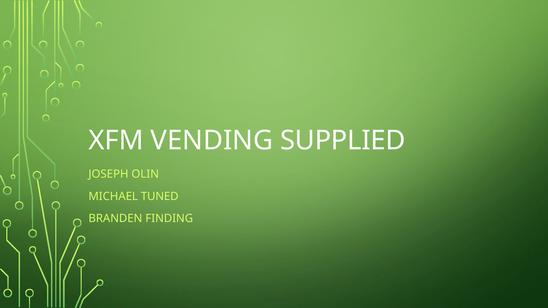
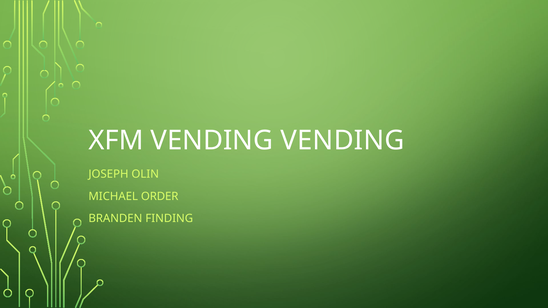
VENDING SUPPLIED: SUPPLIED -> VENDING
TUNED: TUNED -> ORDER
